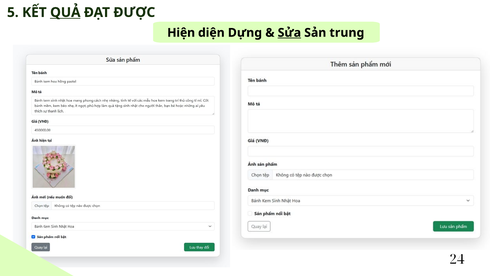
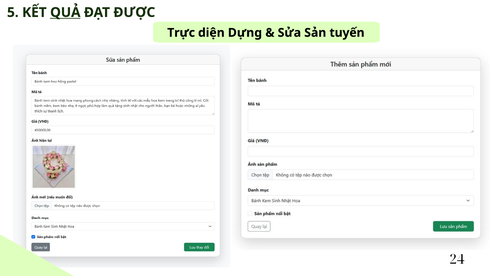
Hiện: Hiện -> Trực
Sửa underline: present -> none
trung: trung -> tuyến
